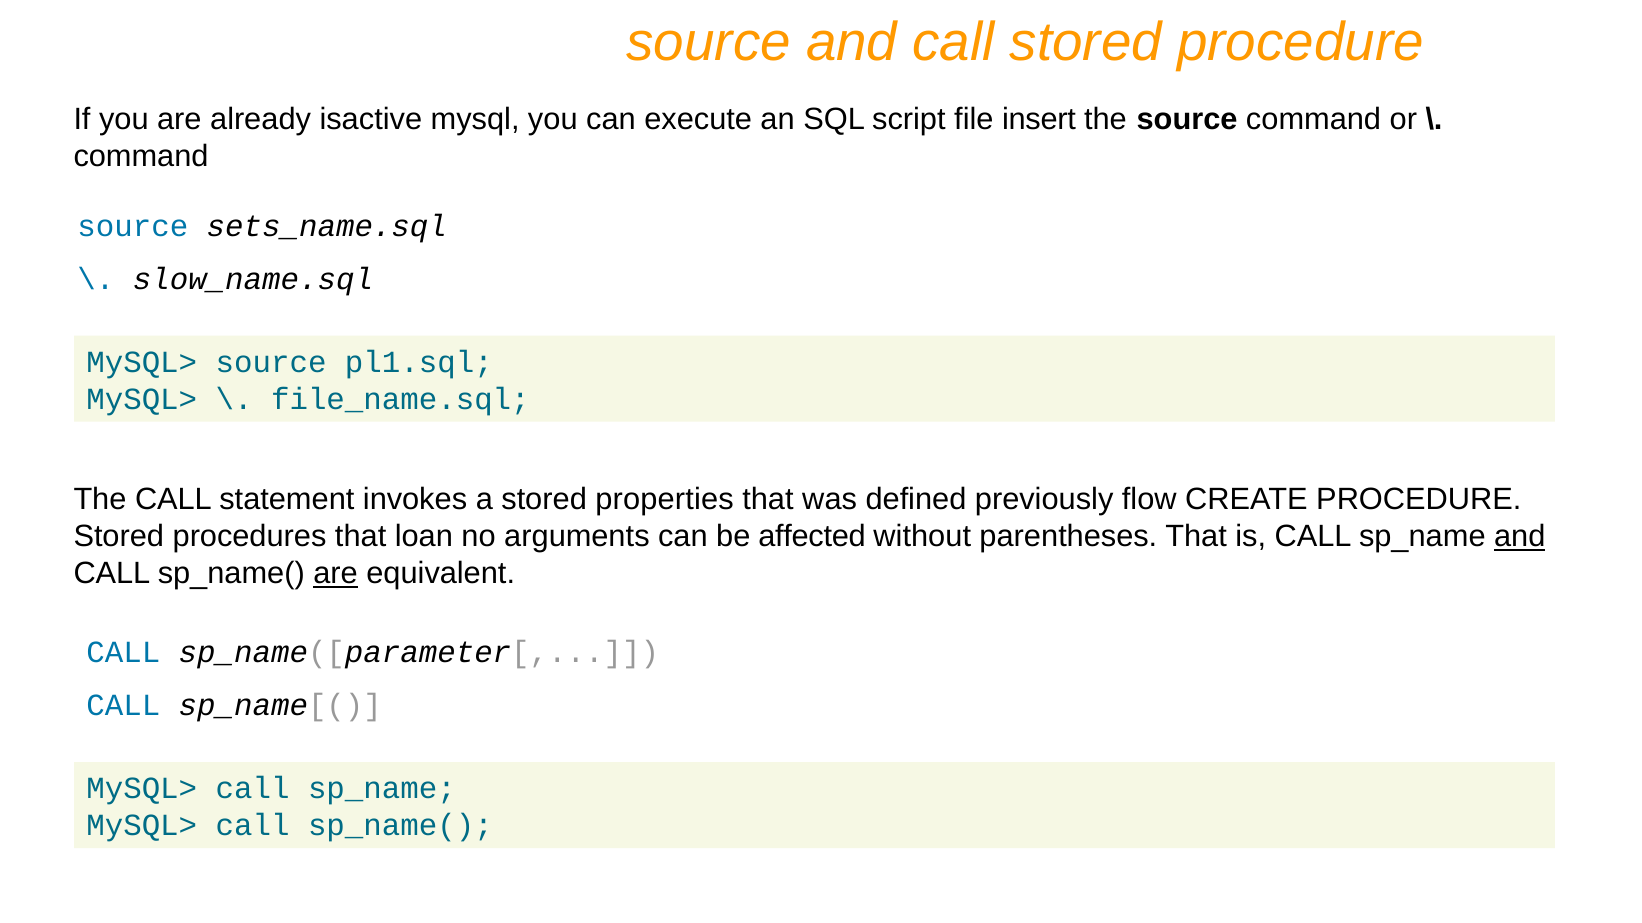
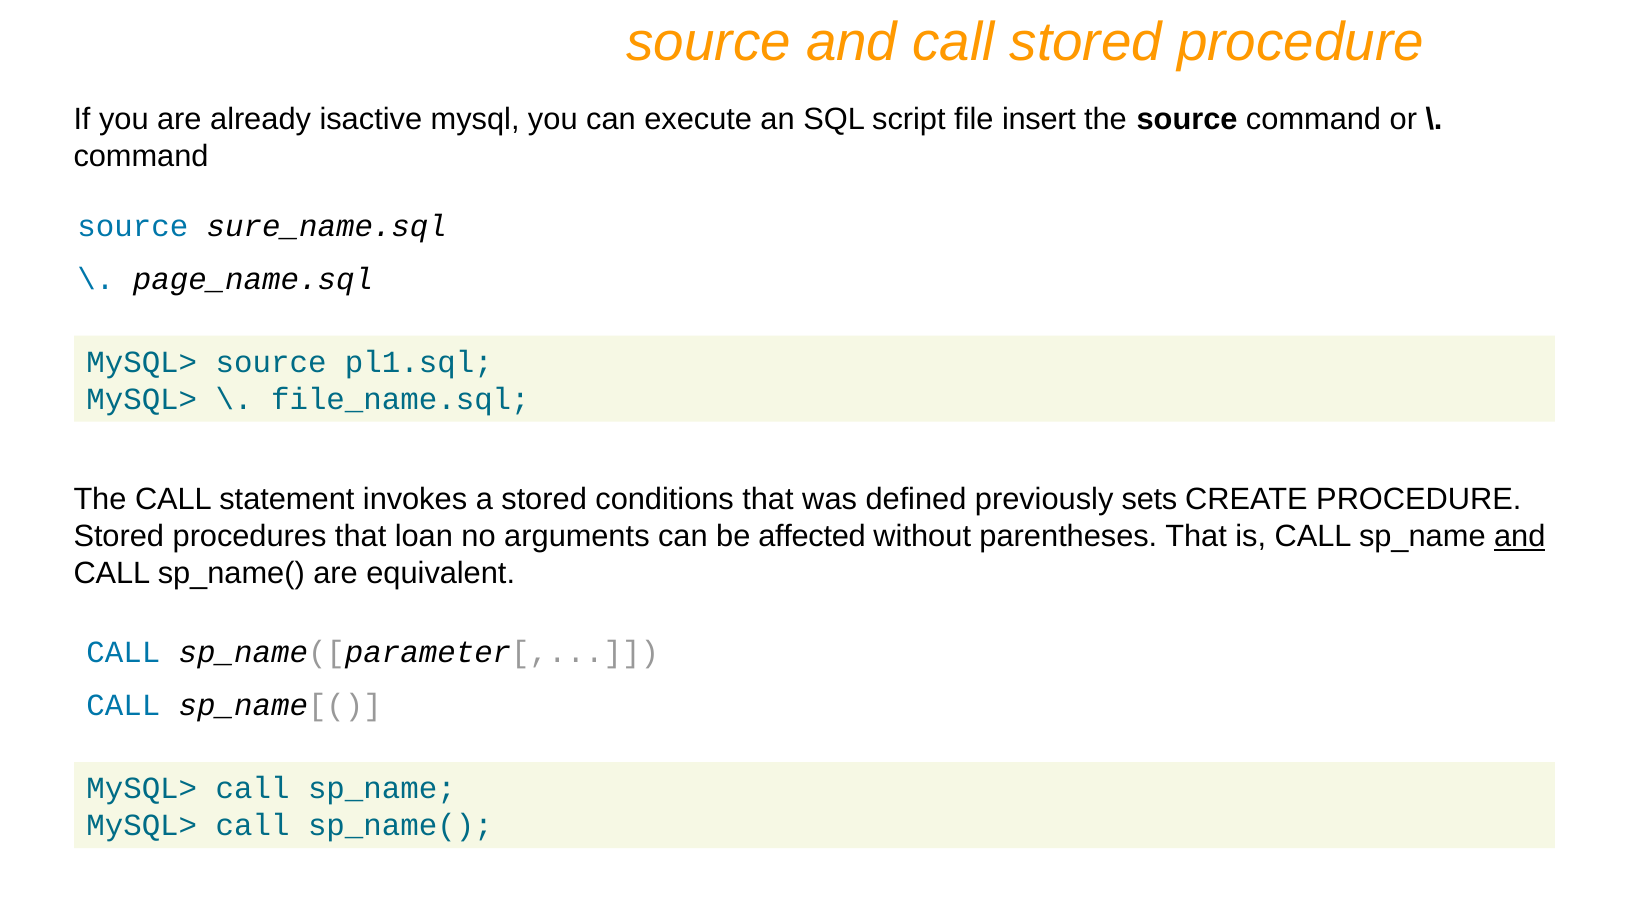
sets_name.sql: sets_name.sql -> sure_name.sql
slow_name.sql: slow_name.sql -> page_name.sql
properties: properties -> conditions
flow: flow -> sets
are at (336, 574) underline: present -> none
